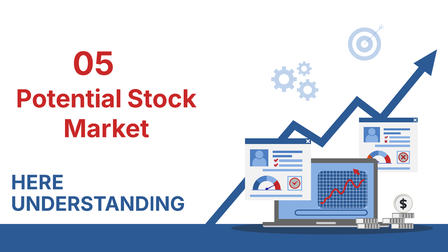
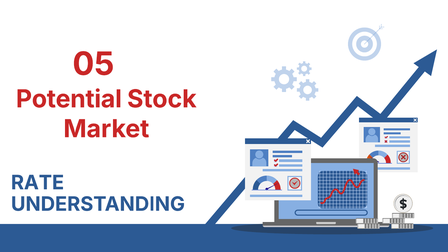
HERE: HERE -> RATE
